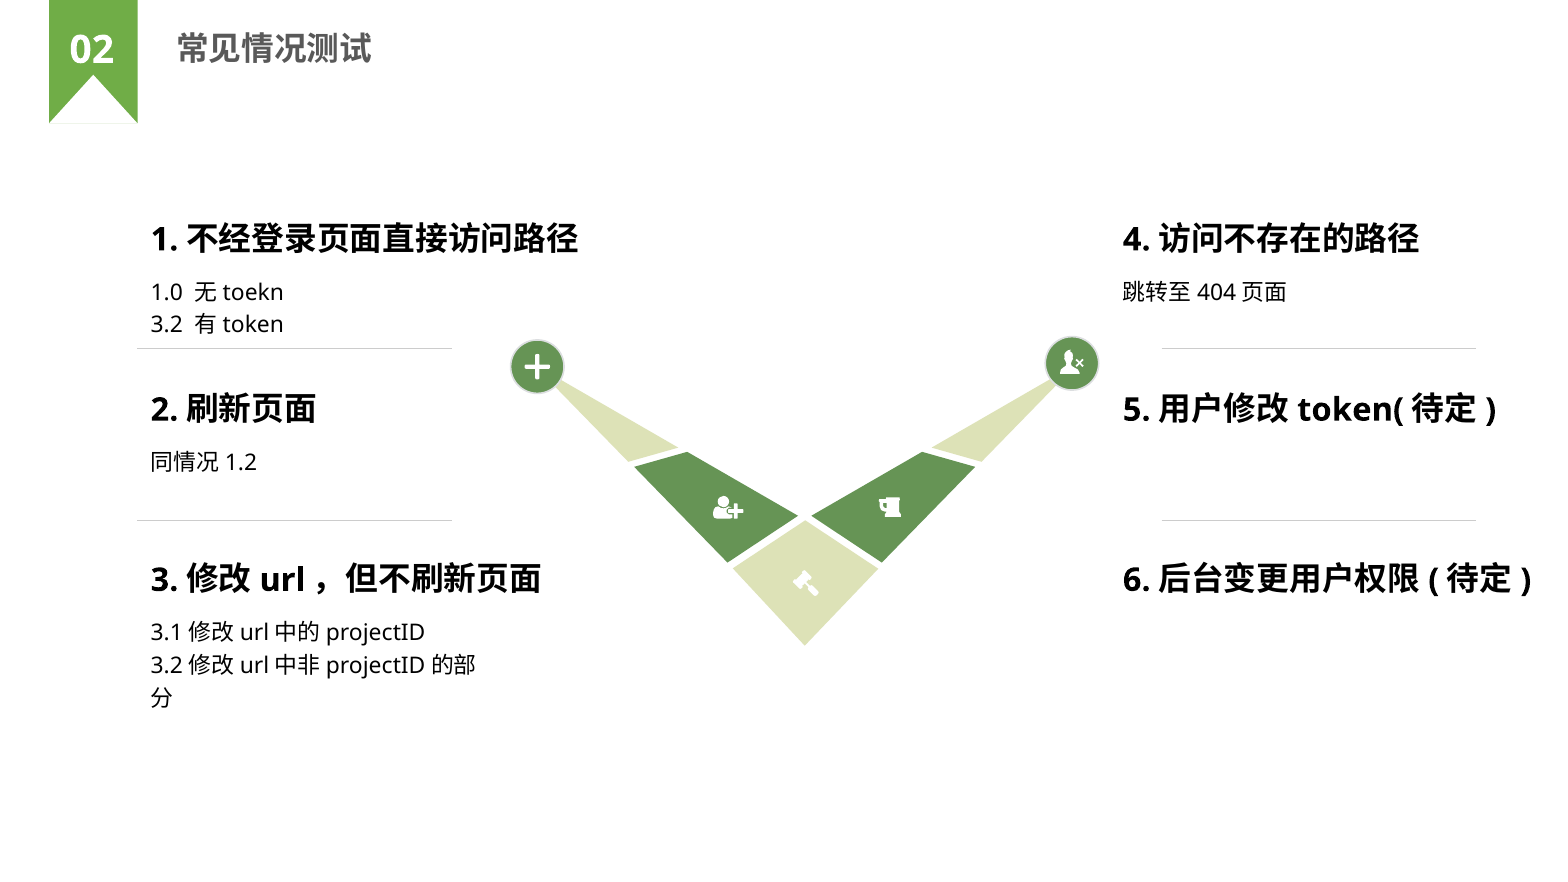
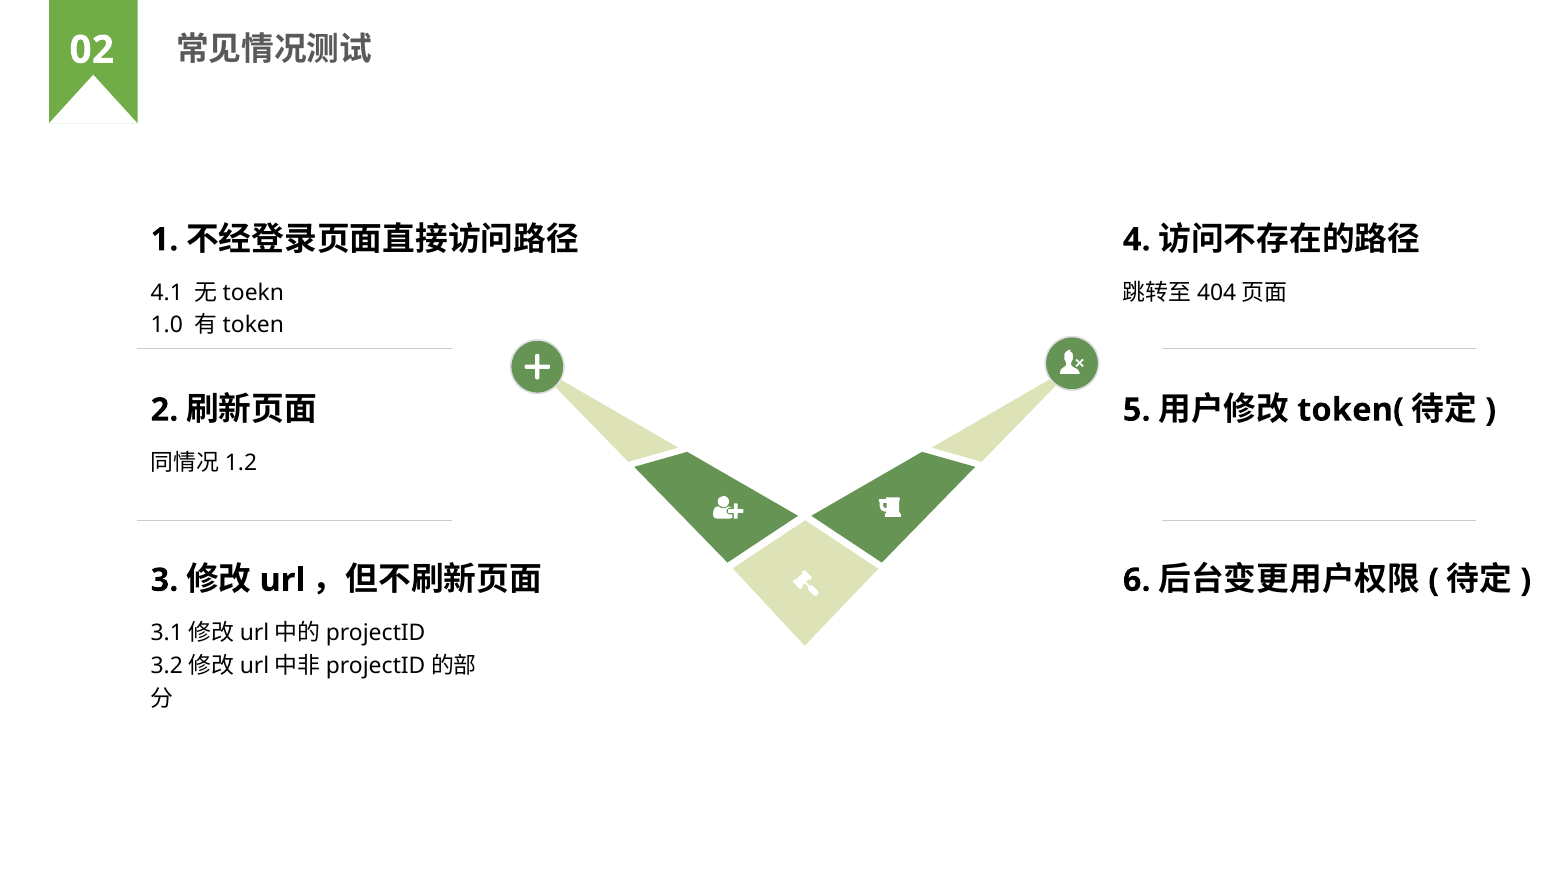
1.0: 1.0 -> 4.1
3.2: 3.2 -> 1.0
